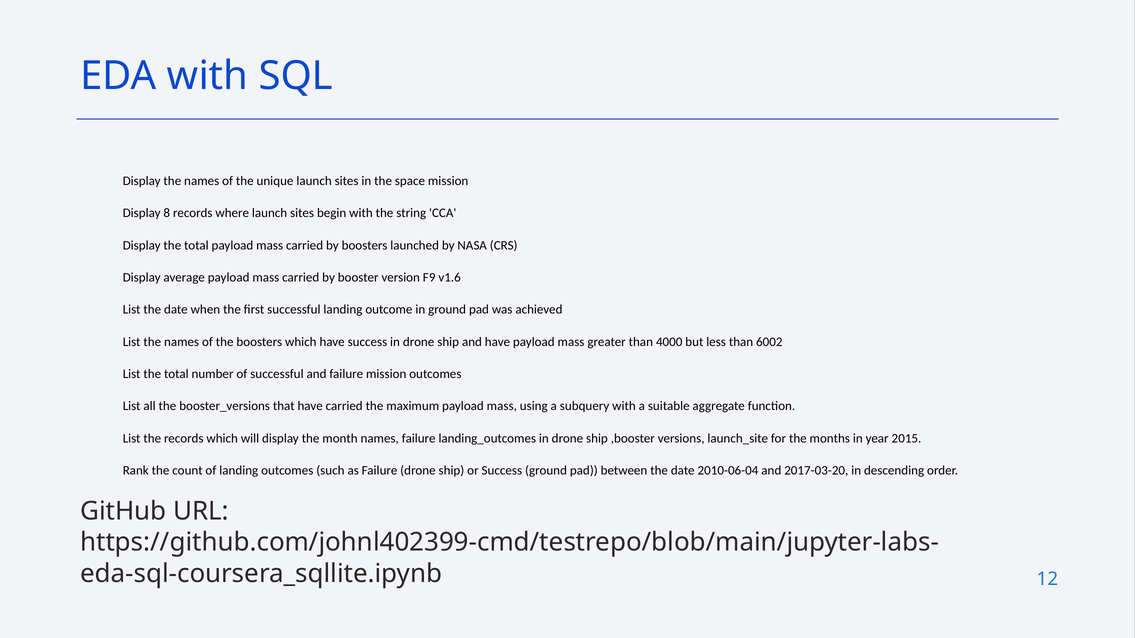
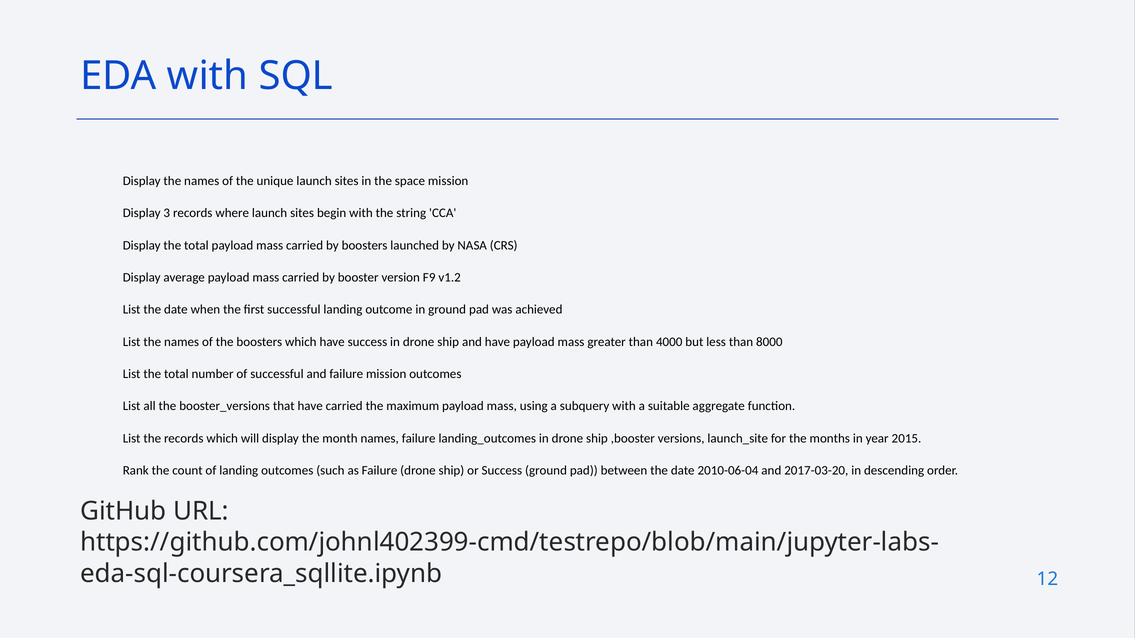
8: 8 -> 3
v1.6: v1.6 -> v1.2
6002: 6002 -> 8000
